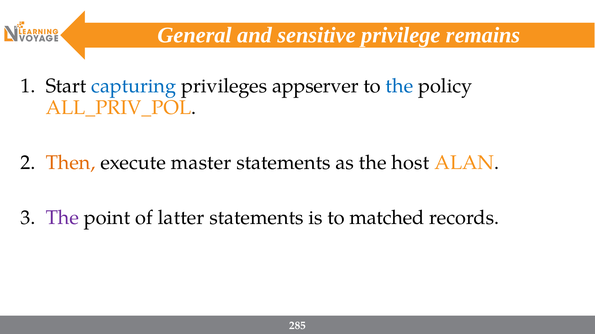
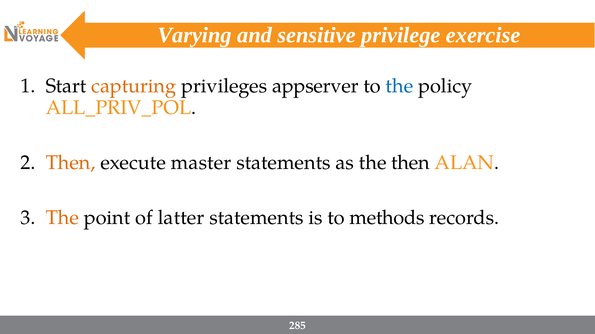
General: General -> Varying
remains: remains -> exercise
capturing colour: blue -> orange
the host: host -> then
The at (62, 218) colour: purple -> orange
matched: matched -> methods
